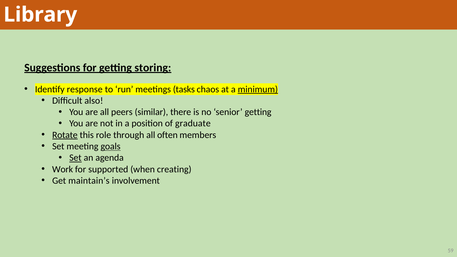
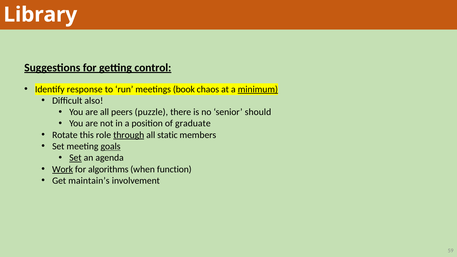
storing: storing -> control
tasks: tasks -> book
similar: similar -> puzzle
senior getting: getting -> should
Rotate underline: present -> none
through underline: none -> present
often: often -> static
Work underline: none -> present
supported: supported -> algorithms
creating: creating -> function
